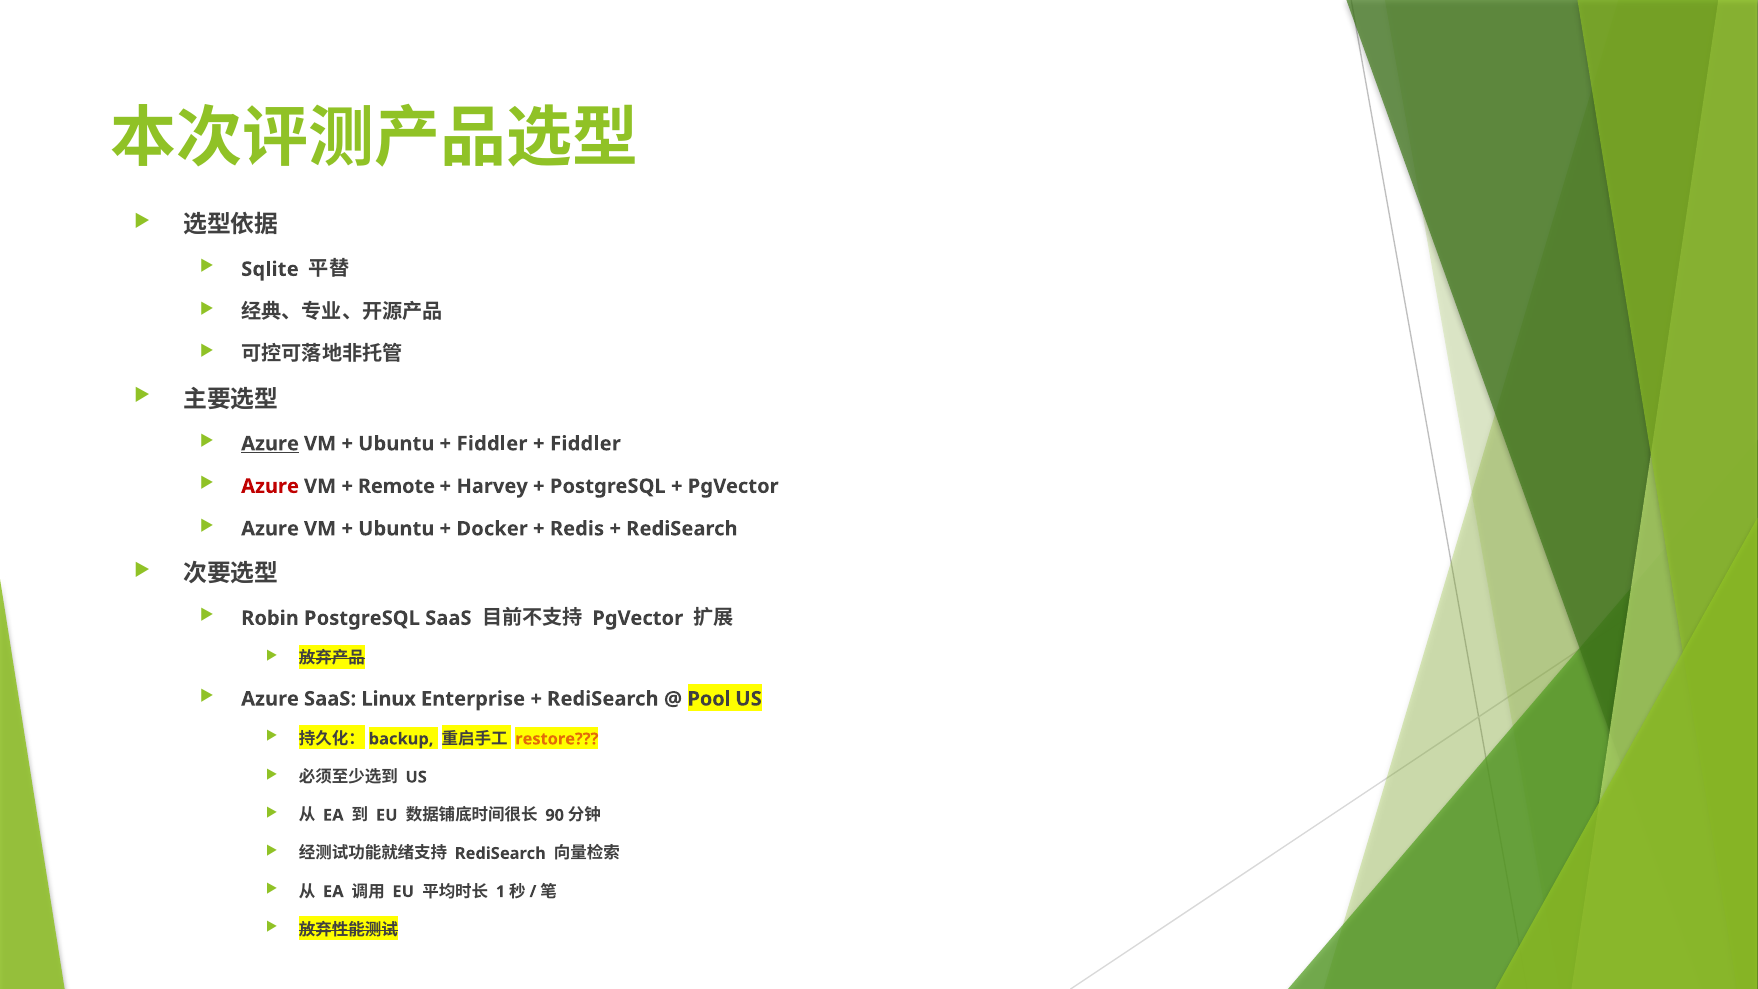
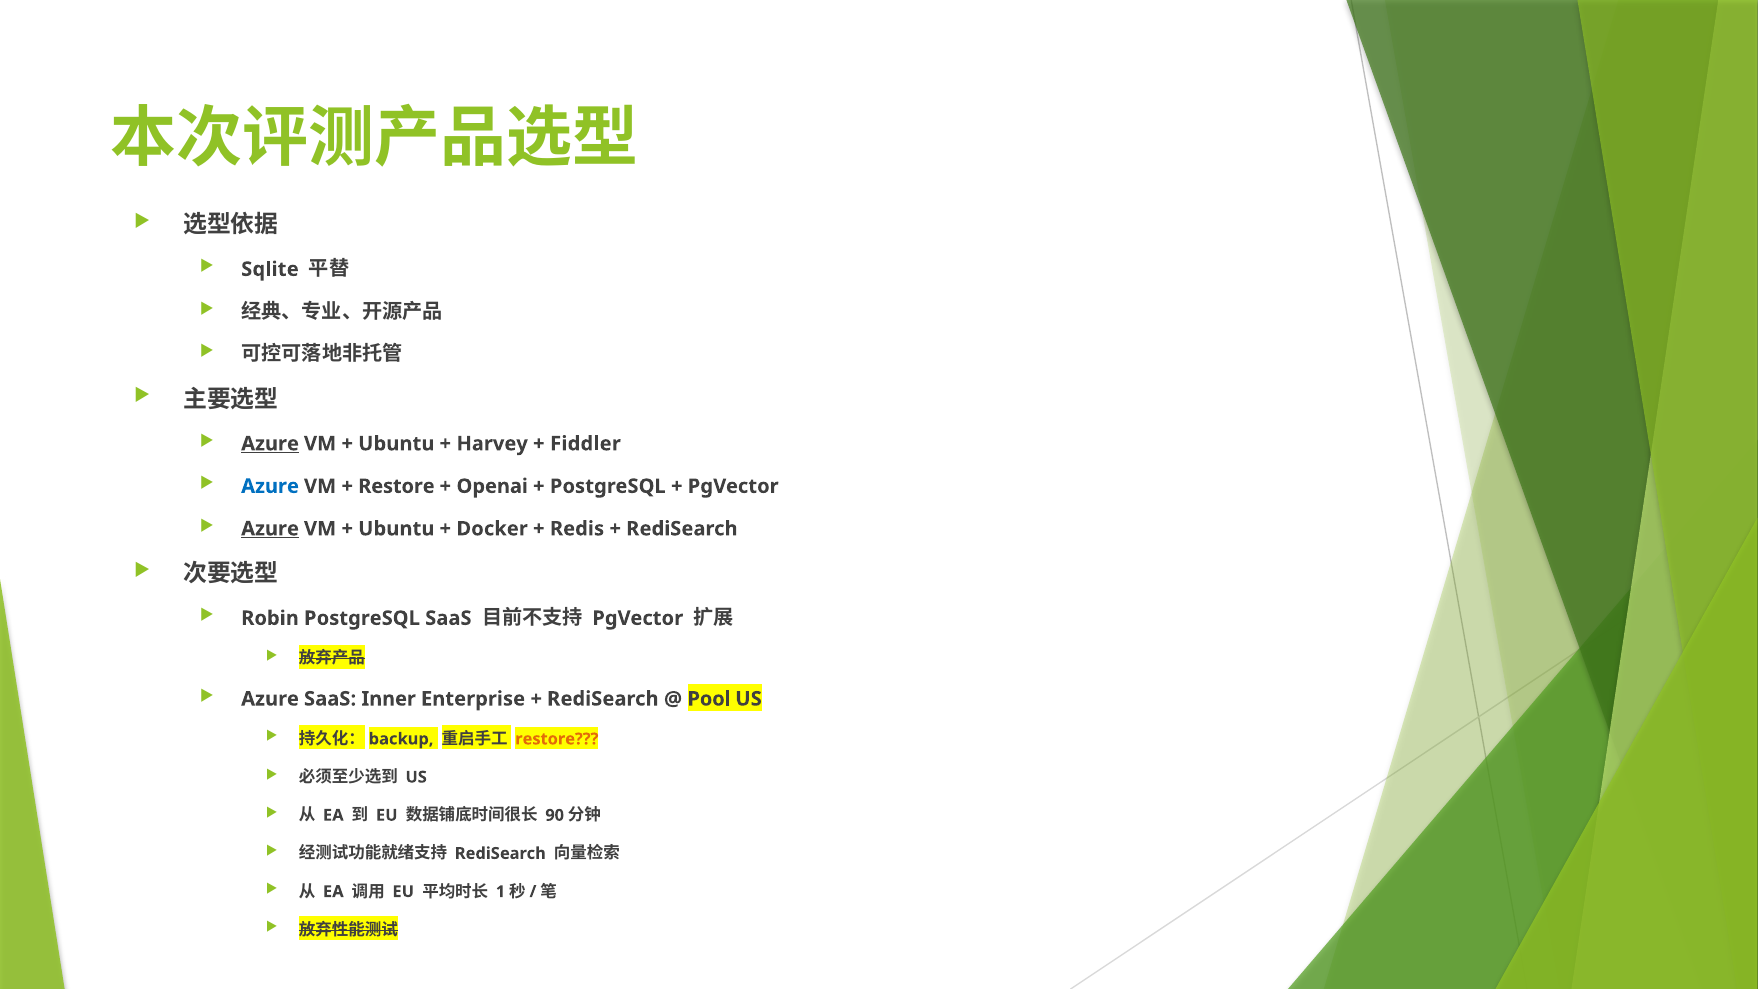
Fiddler at (492, 444): Fiddler -> Harvey
Azure at (270, 486) colour: red -> blue
Remote at (396, 486): Remote -> Restore
Harvey: Harvey -> Openai
Azure at (270, 529) underline: none -> present
Linux: Linux -> Inner
